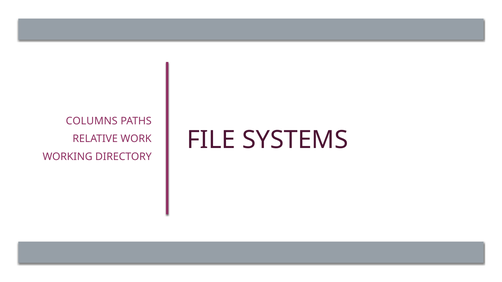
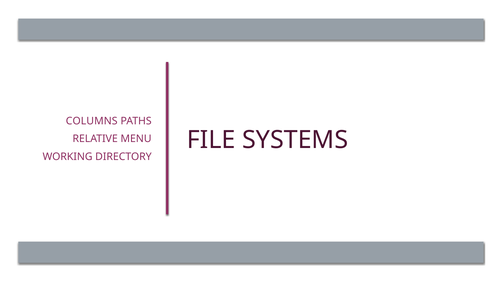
WORK: WORK -> MENU
